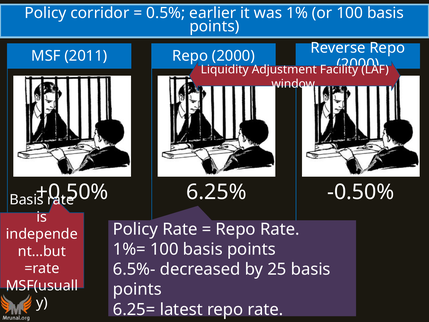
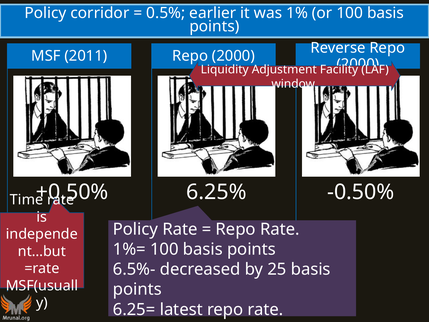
Basis at (27, 200): Basis -> Time
